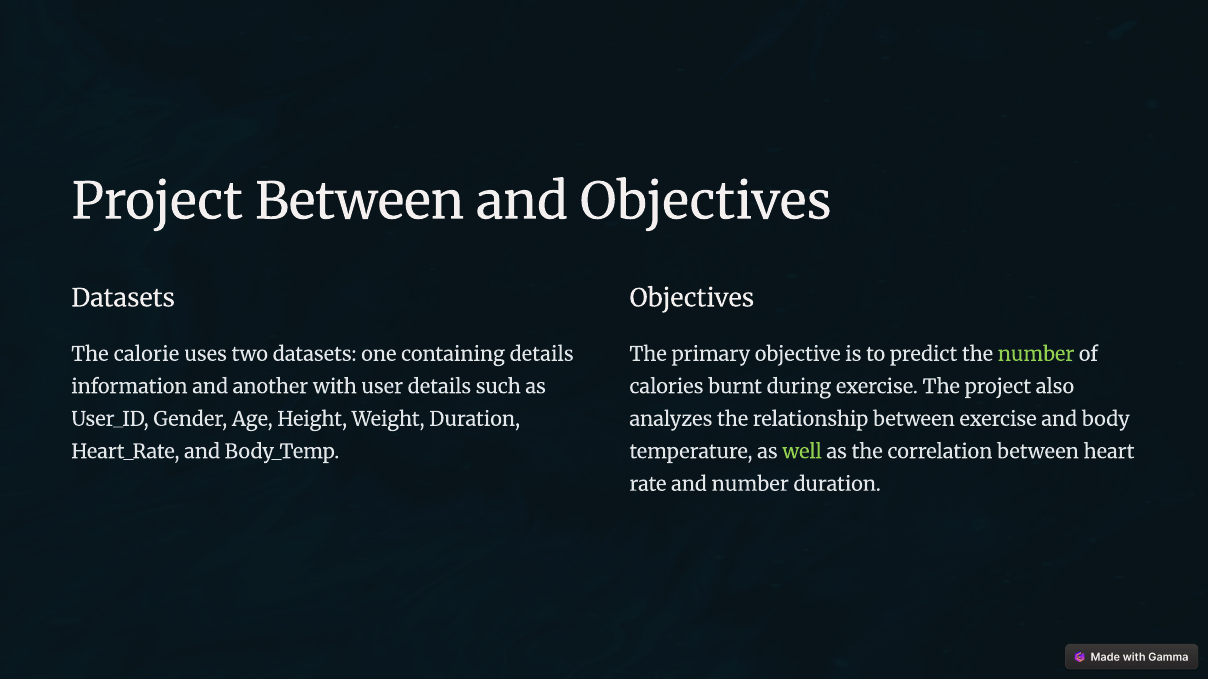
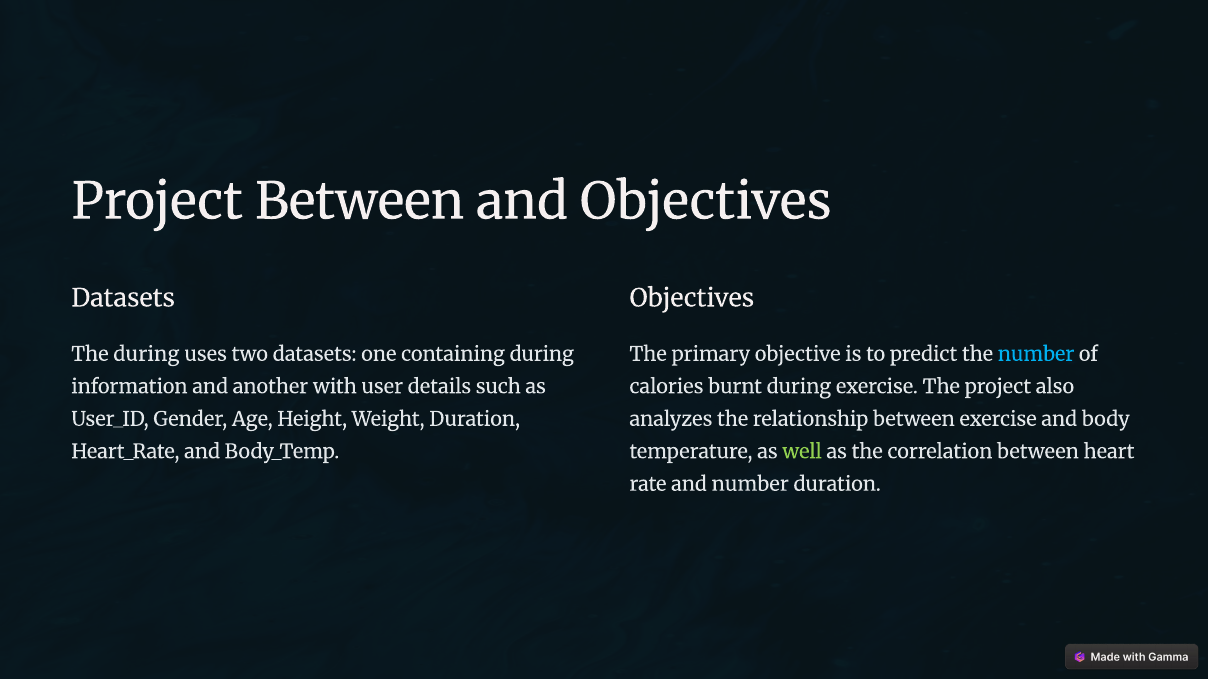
The calorie: calorie -> during
containing details: details -> during
number at (1036, 354) colour: light green -> light blue
